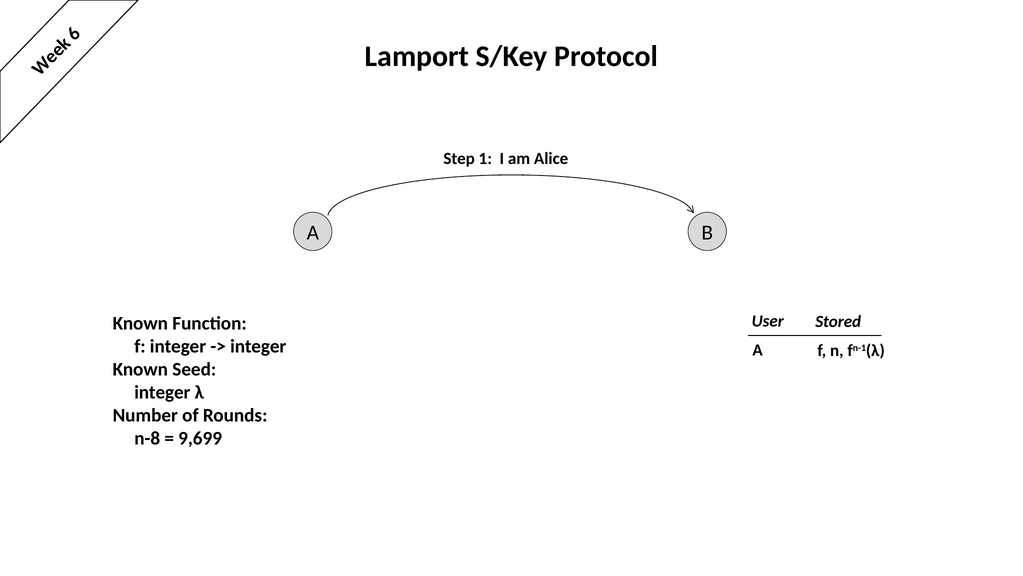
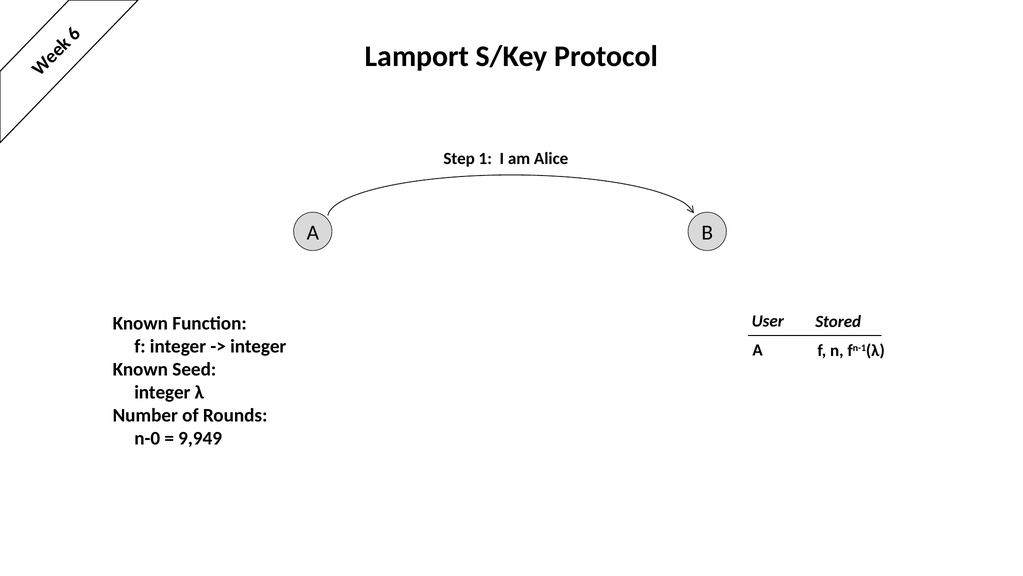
n-8: n-8 -> n-0
9,699: 9,699 -> 9,949
